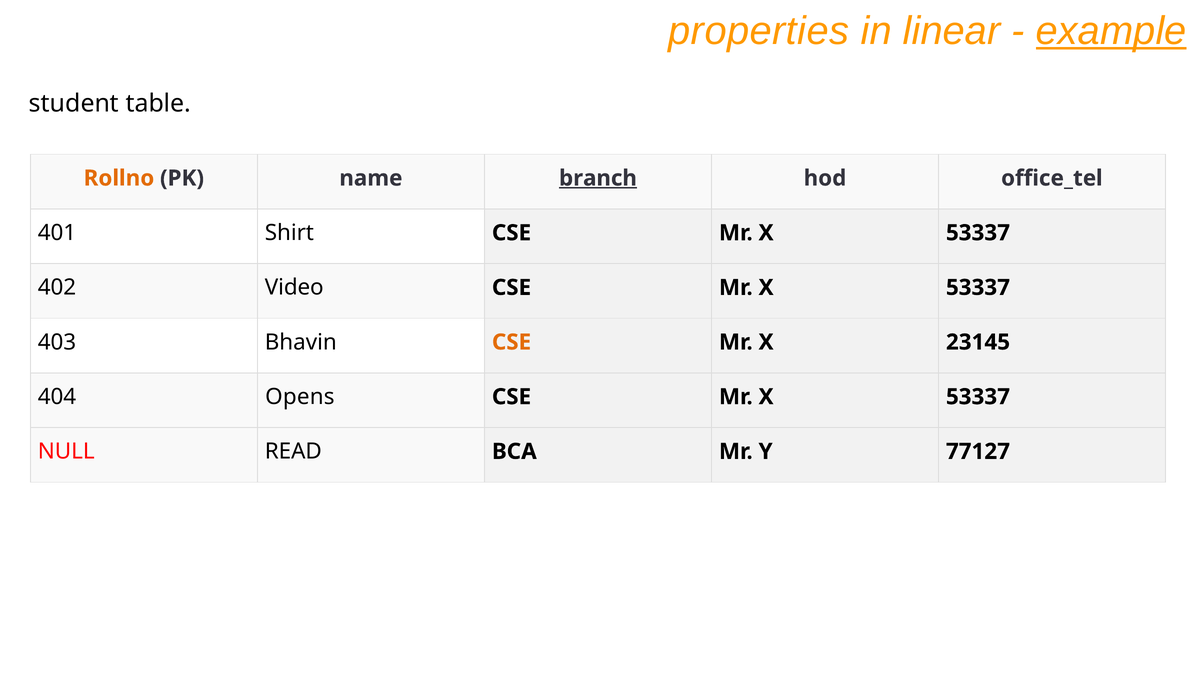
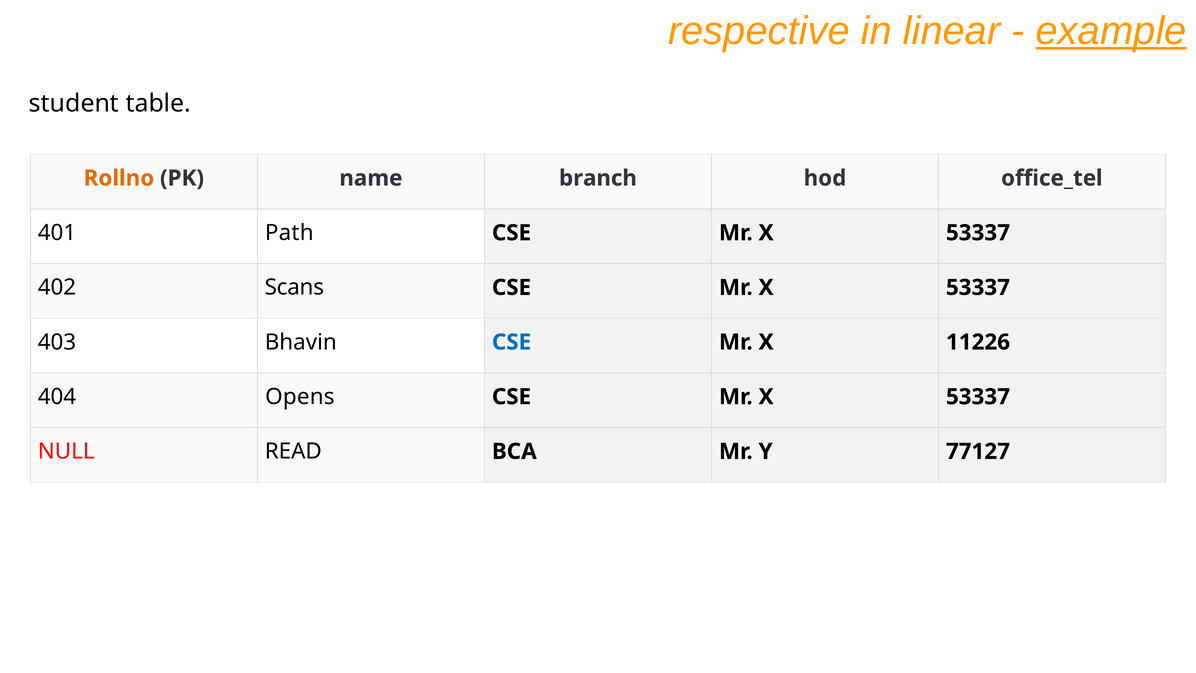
properties: properties -> respective
branch underline: present -> none
Shirt: Shirt -> Path
Video: Video -> Scans
CSE at (512, 342) colour: orange -> blue
23145: 23145 -> 11226
